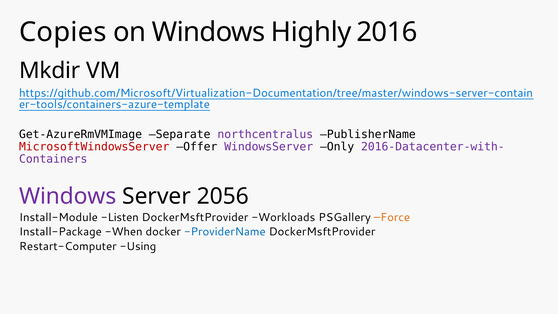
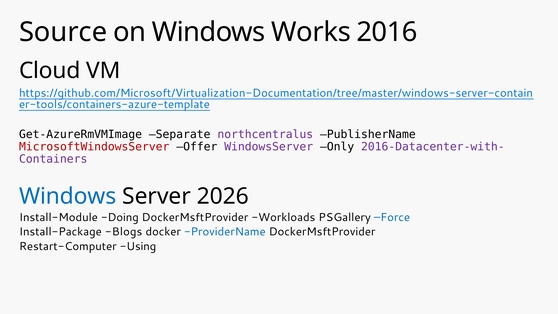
Copies: Copies -> Source
Highly: Highly -> Works
Mkdir: Mkdir -> Cloud
Windows at (68, 196) colour: purple -> blue
2056: 2056 -> 2026
Listen: Listen -> Doing
Force colour: orange -> blue
When: When -> Blogs
